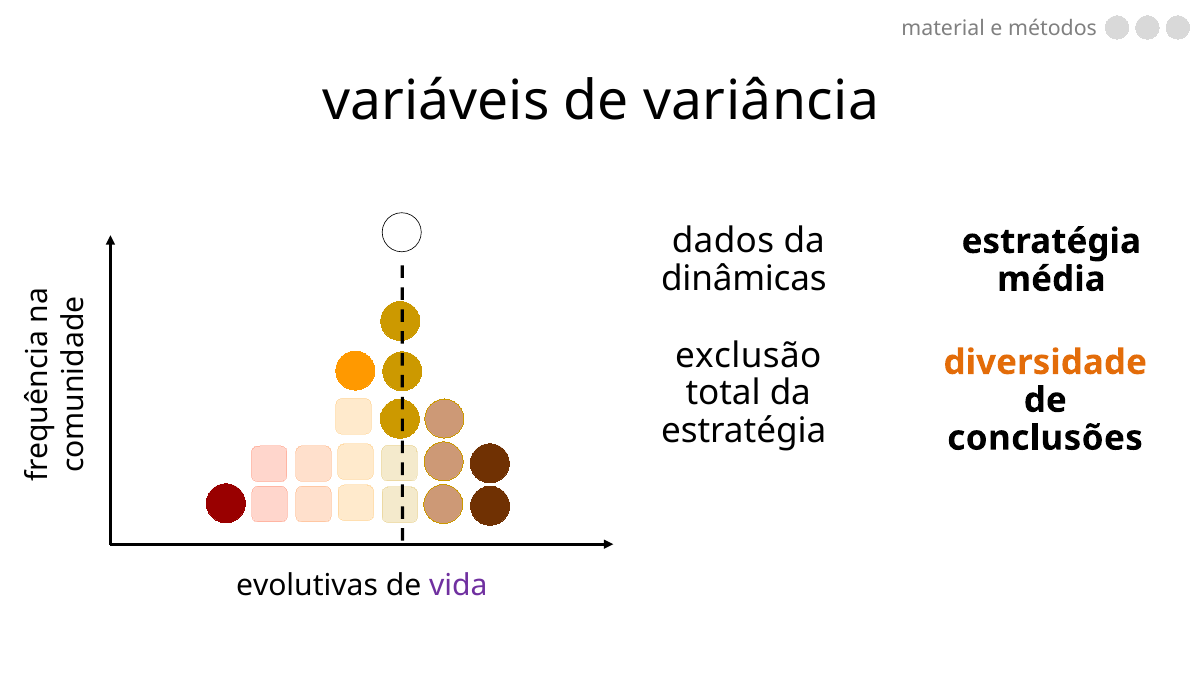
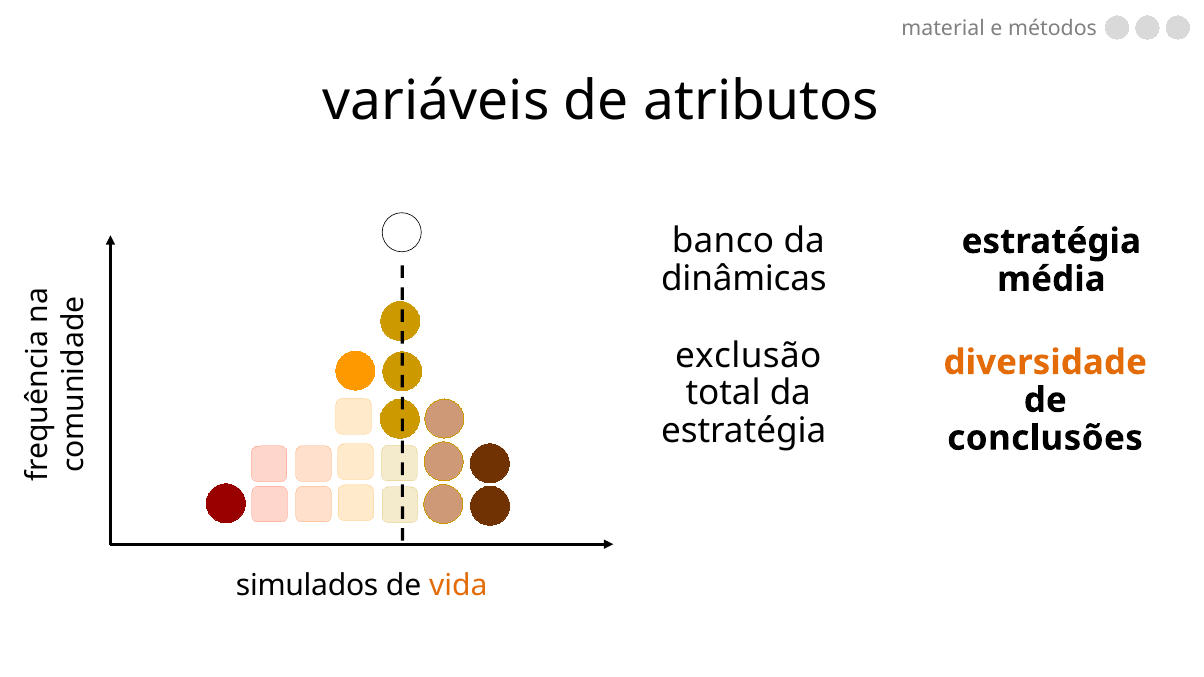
variância: variância -> atributos
dados: dados -> banco
evolutivas: evolutivas -> simulados
vida colour: purple -> orange
